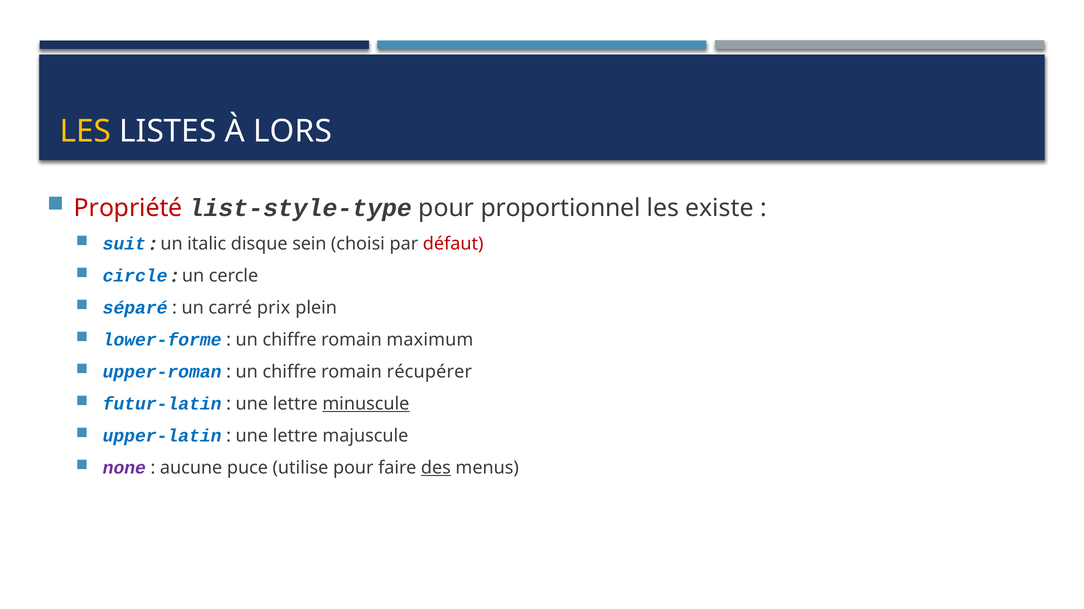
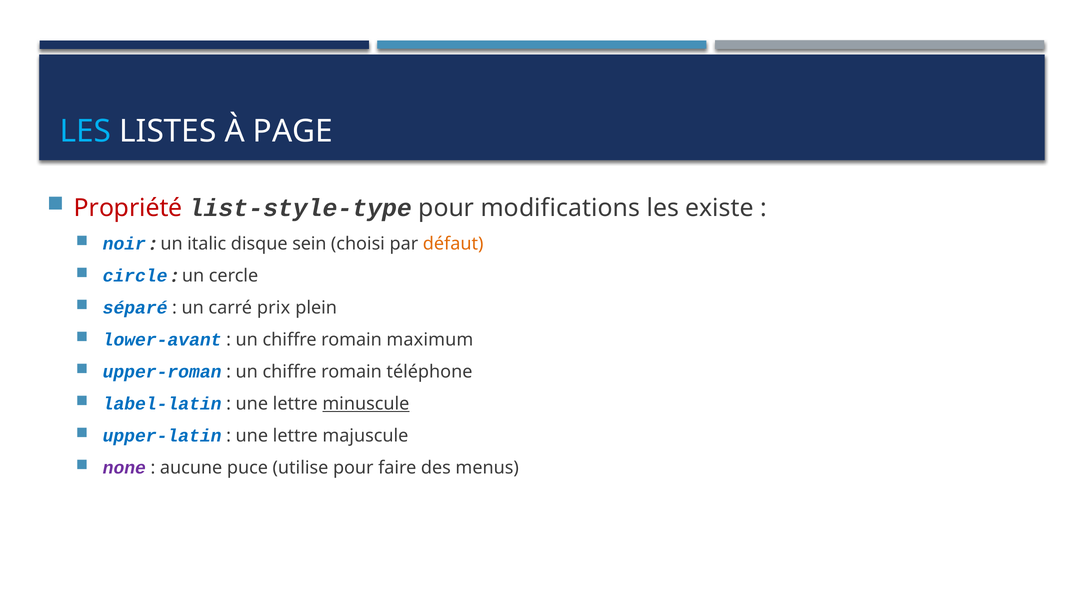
LES at (86, 132) colour: yellow -> light blue
LORS: LORS -> PAGE
proportionnel: proportionnel -> modifications
suit: suit -> noir
défaut colour: red -> orange
lower-forme: lower-forme -> lower-avant
récupérer: récupérer -> téléphone
futur-latin: futur-latin -> label-latin
des underline: present -> none
